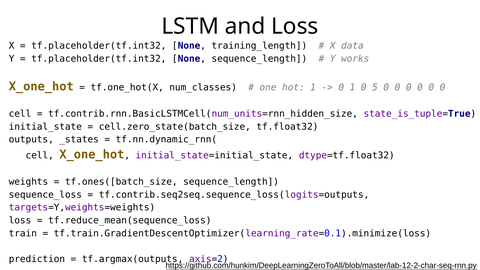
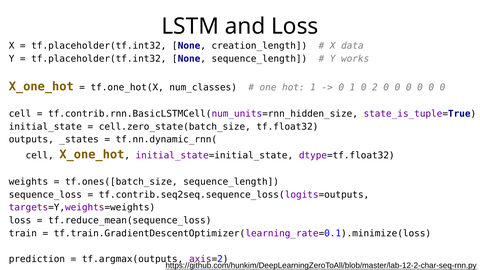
training_length: training_length -> creation_length
5: 5 -> 2
